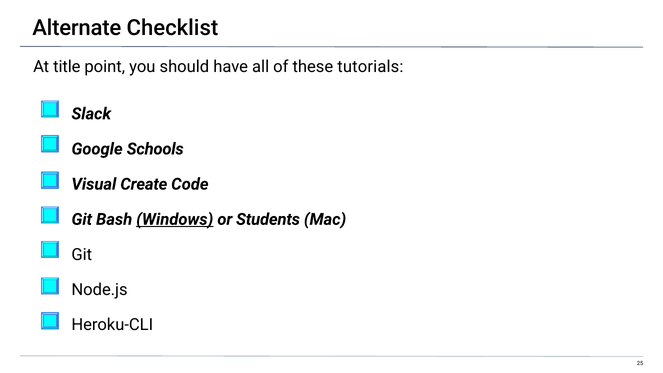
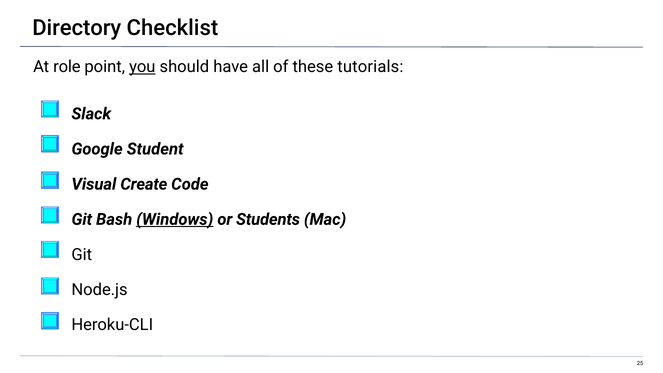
Alternate: Alternate -> Directory
title: title -> role
you underline: none -> present
Schools: Schools -> Student
